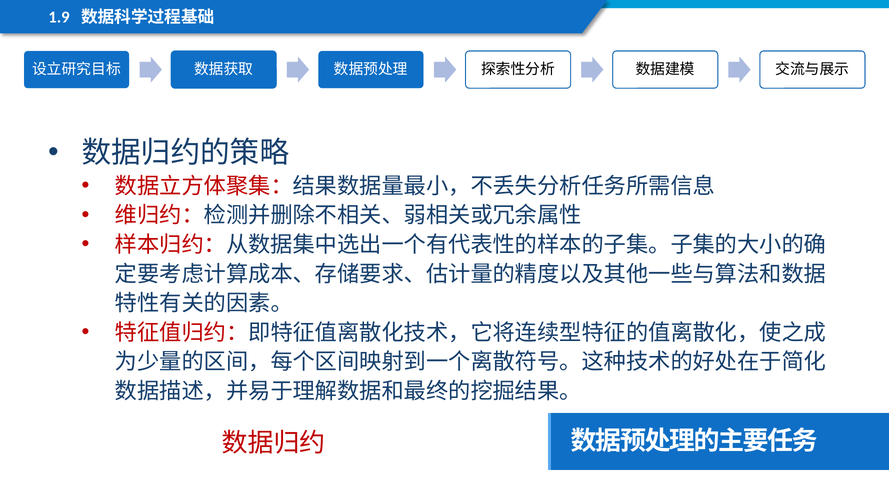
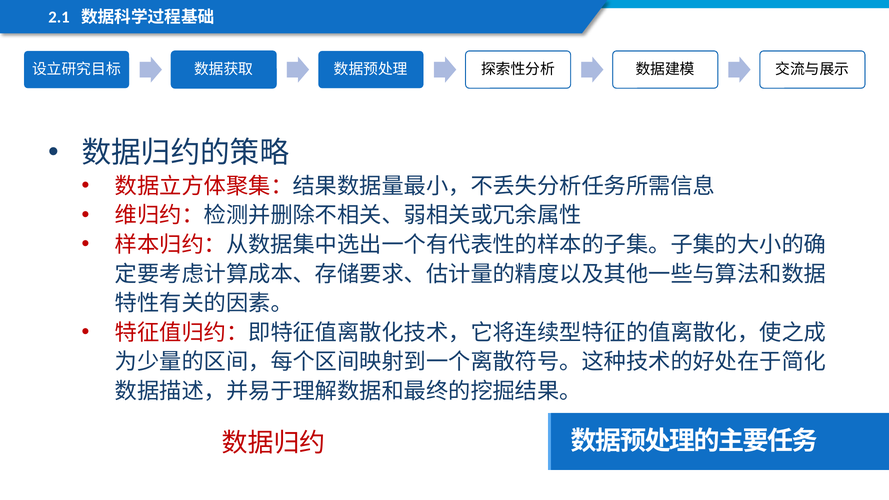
1.9: 1.9 -> 2.1
